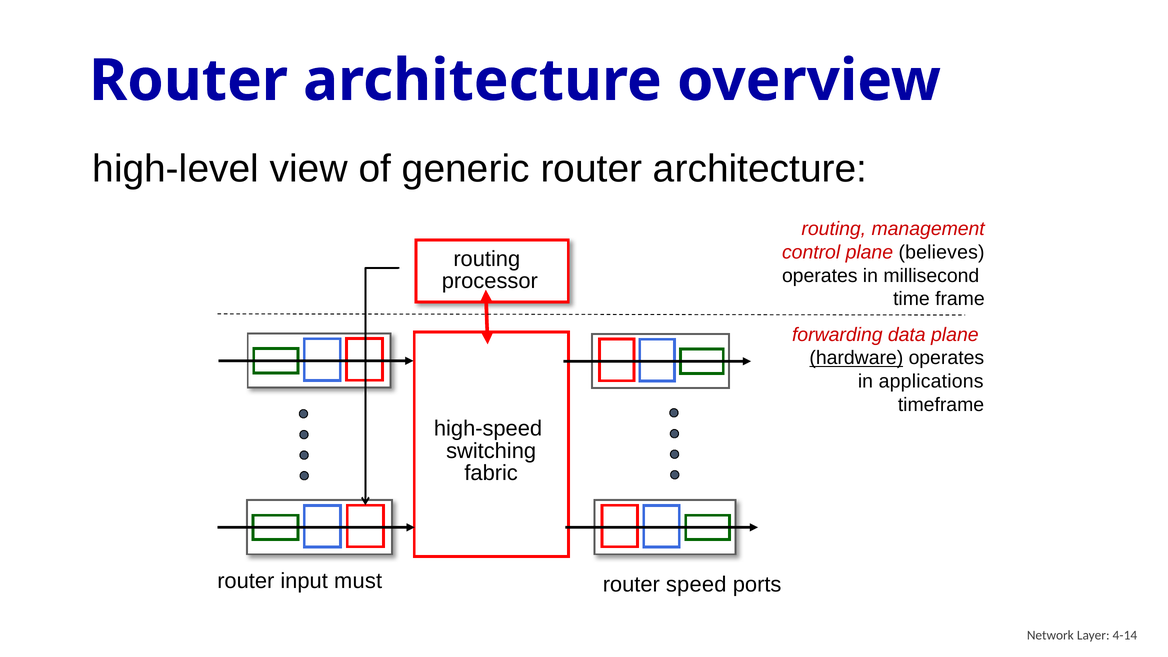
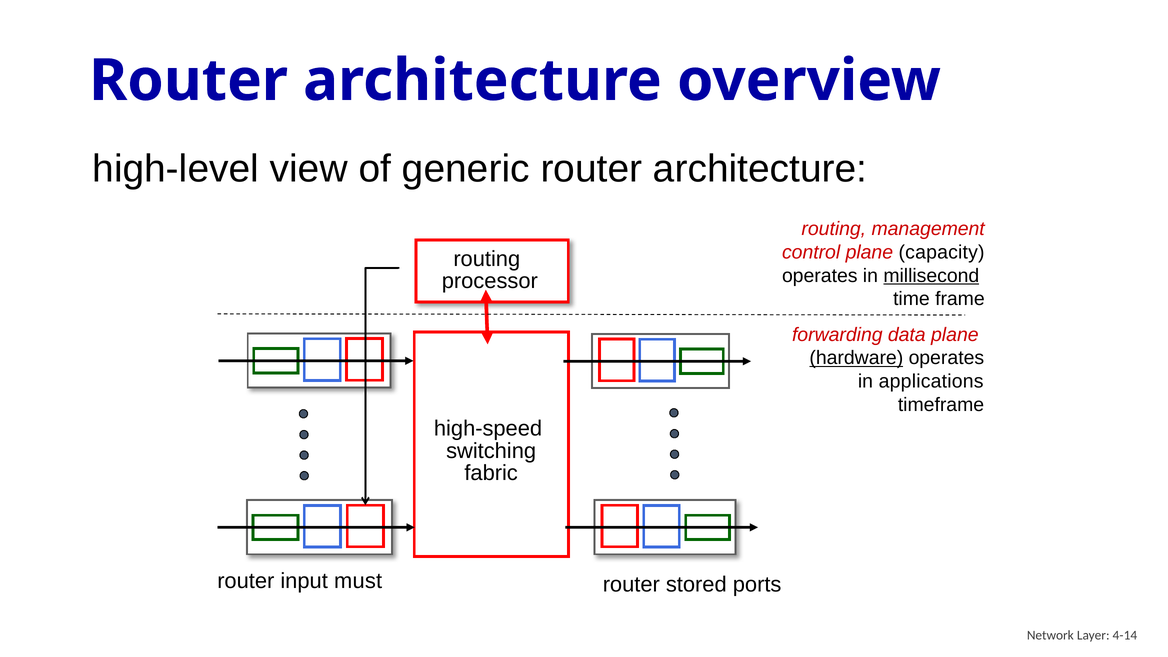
believes: believes -> capacity
millisecond underline: none -> present
speed: speed -> stored
